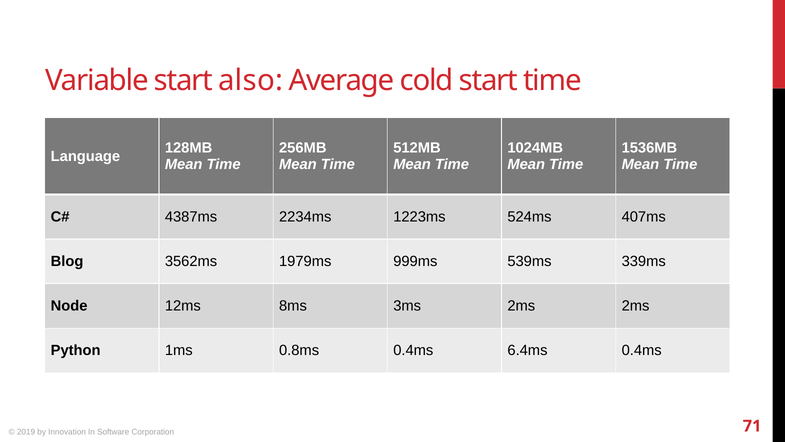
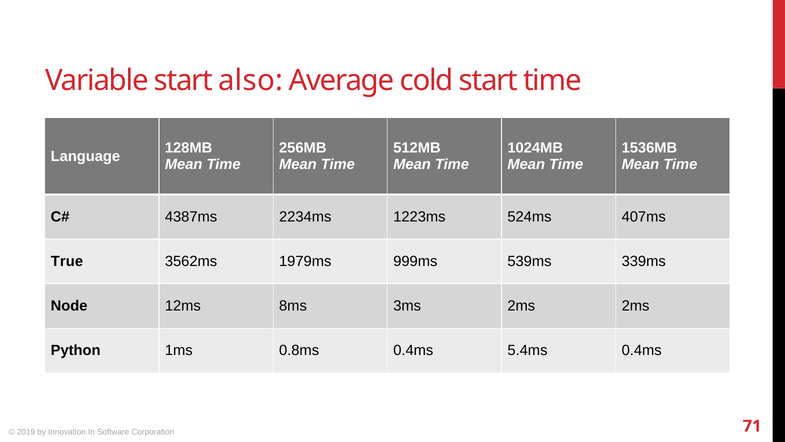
Blog: Blog -> True
6.4ms: 6.4ms -> 5.4ms
